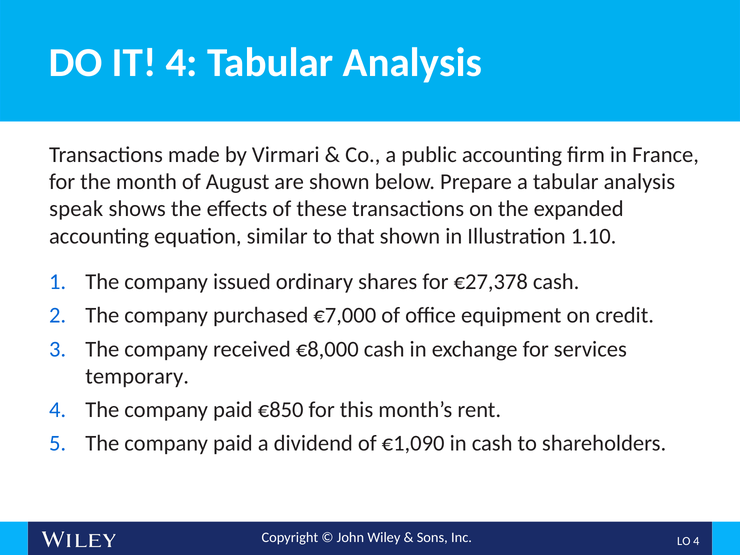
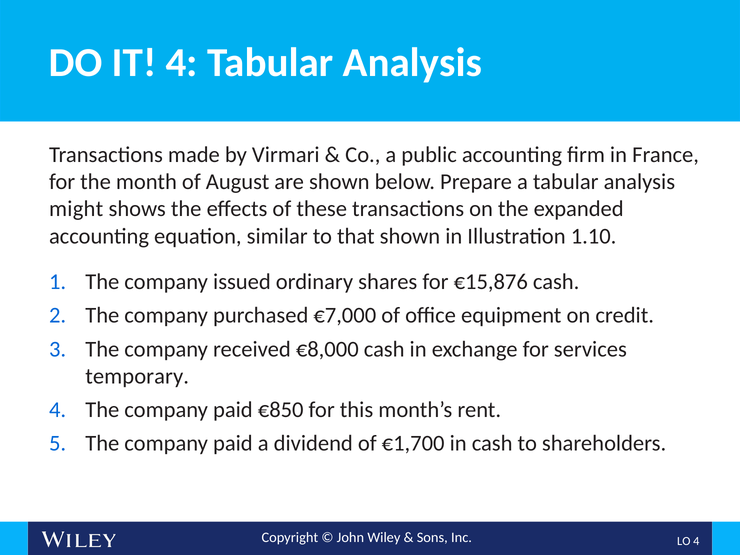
speak: speak -> might
€27,378: €27,378 -> €15,876
€1,090: €1,090 -> €1,700
